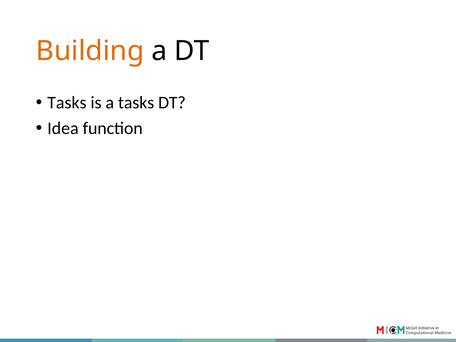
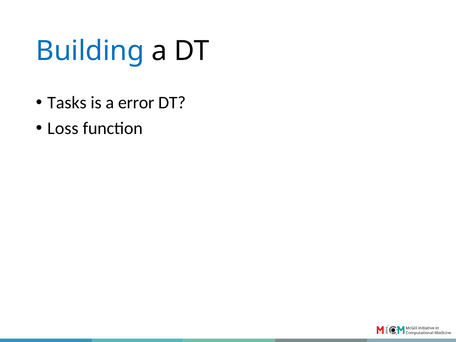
Building colour: orange -> blue
a tasks: tasks -> error
Idea: Idea -> Loss
